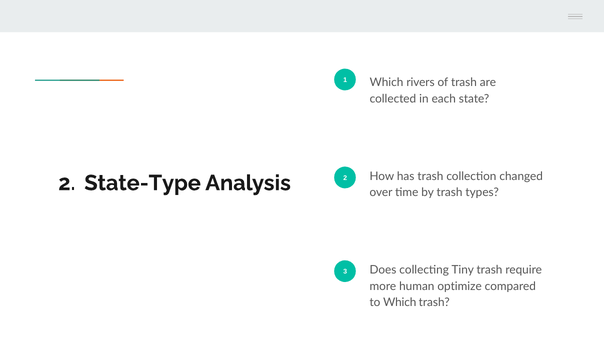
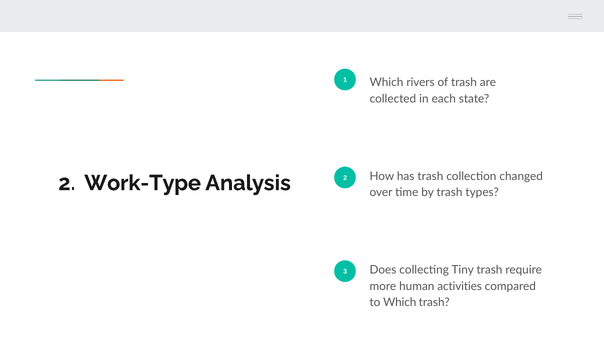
State-Type: State-Type -> Work-Type
optimize: optimize -> activities
